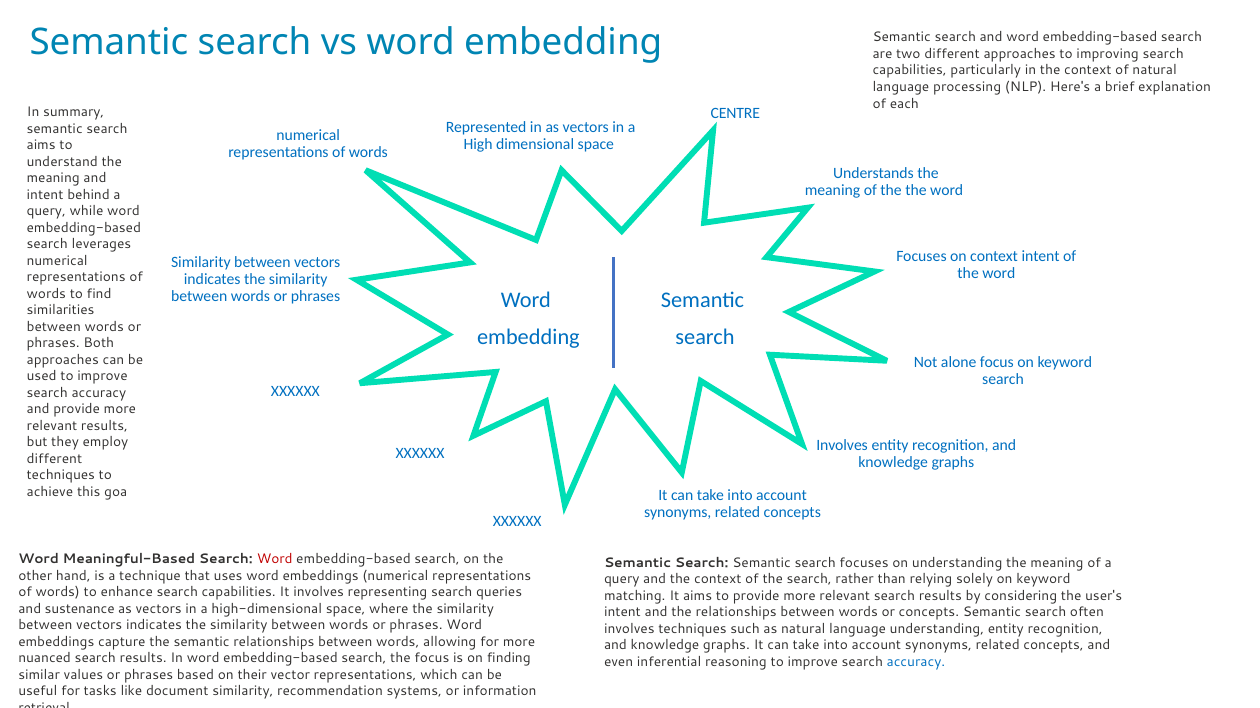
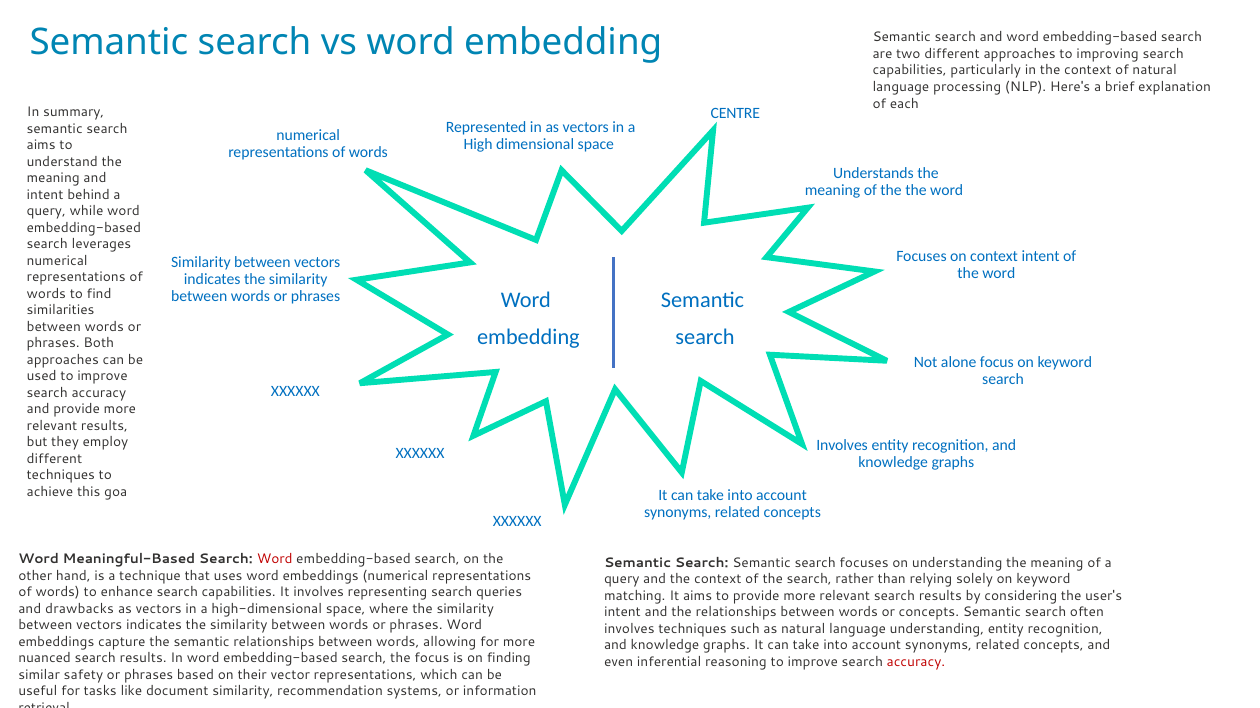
sustenance: sustenance -> drawbacks
accuracy at (916, 662) colour: blue -> red
values: values -> safety
